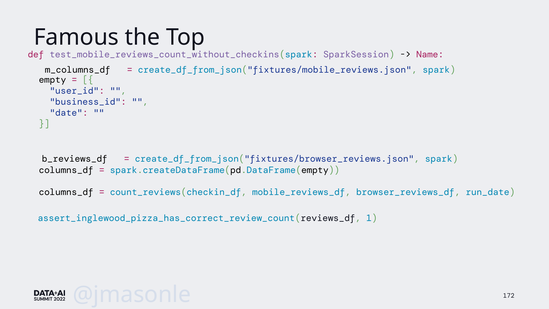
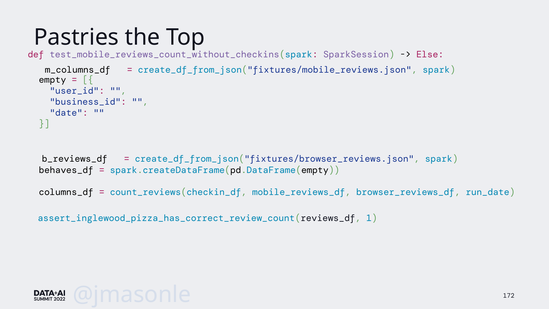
Famous: Famous -> Pastries
Name: Name -> Else
columns_df at (66, 170): columns_df -> behaves_df
